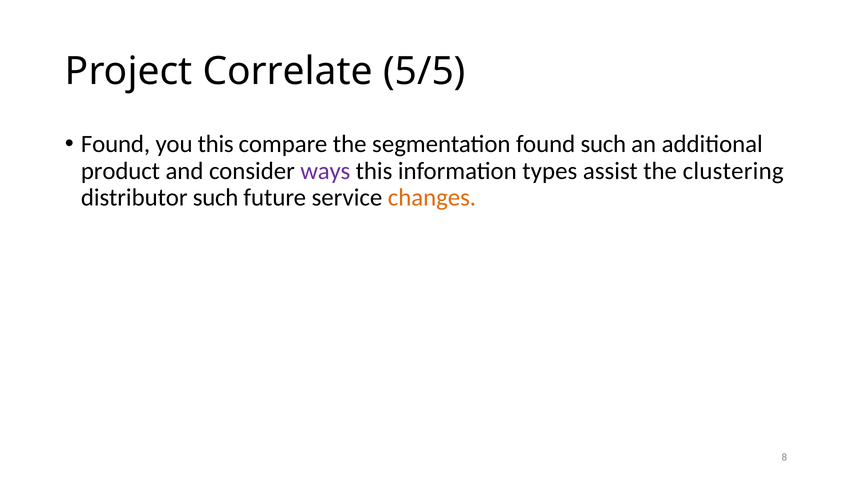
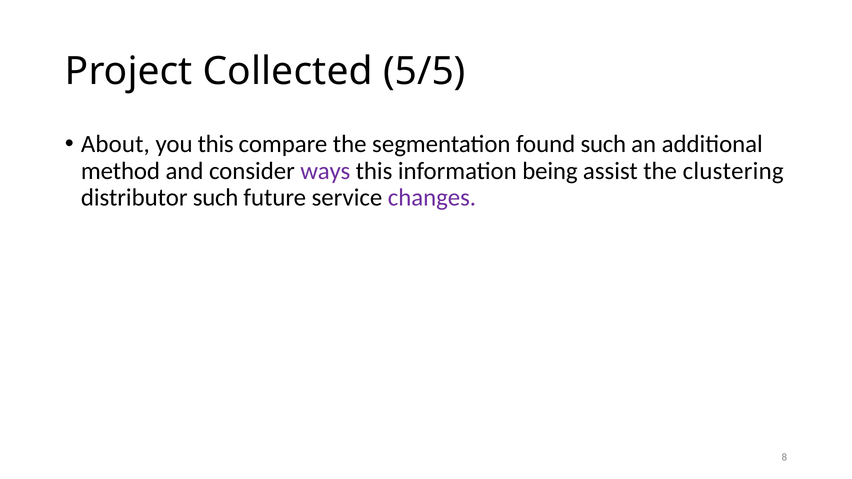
Correlate: Correlate -> Collected
Found at (116, 144): Found -> About
product: product -> method
types: types -> being
changes colour: orange -> purple
